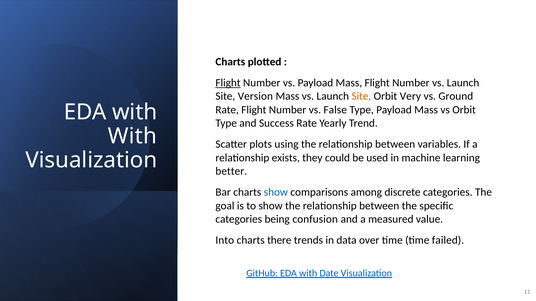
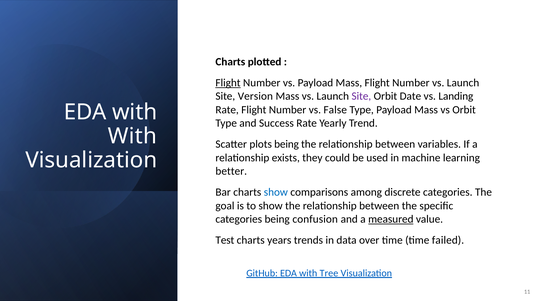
Site at (361, 96) colour: orange -> purple
Very: Very -> Date
Ground: Ground -> Landing
plots using: using -> being
measured underline: none -> present
Into: Into -> Test
there: there -> years
Date: Date -> Tree
